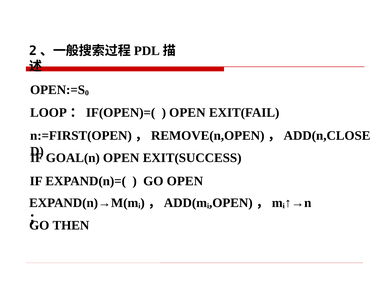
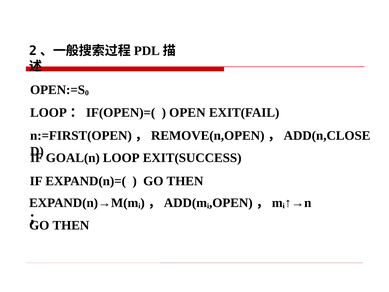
GOAL(n OPEN: OPEN -> LOOP
OPEN at (185, 181): OPEN -> THEN
